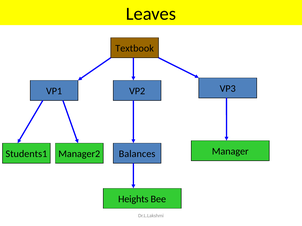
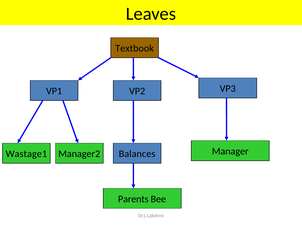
Students1: Students1 -> Wastage1
Heights: Heights -> Parents
